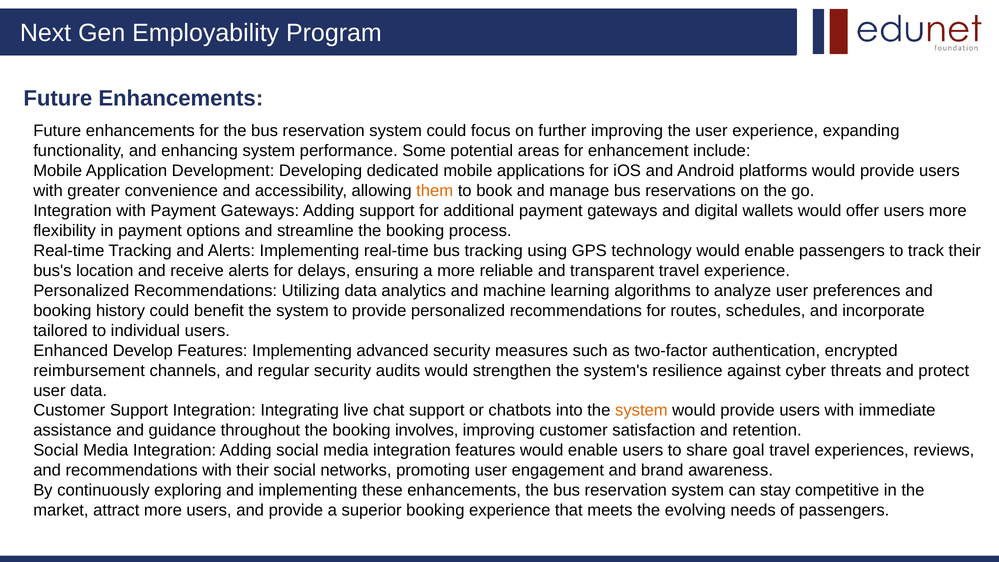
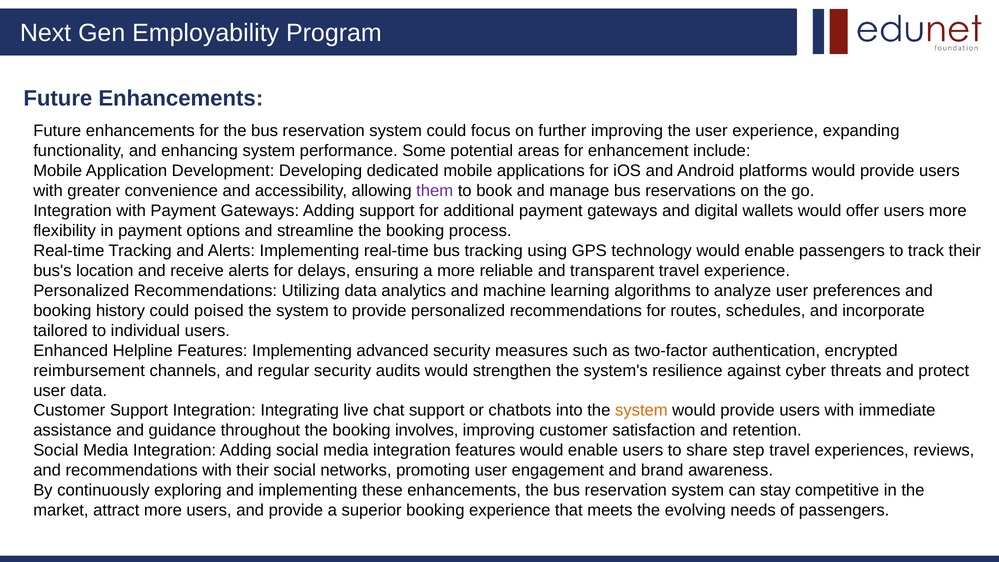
them colour: orange -> purple
benefit: benefit -> poised
Develop: Develop -> Helpline
goal: goal -> step
